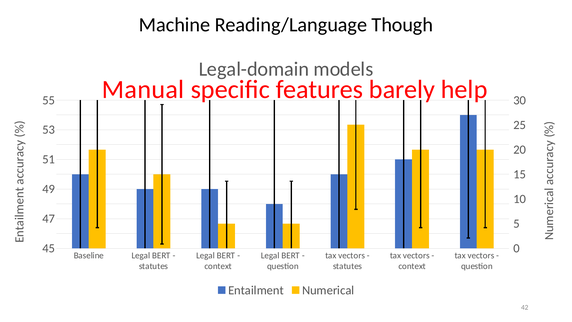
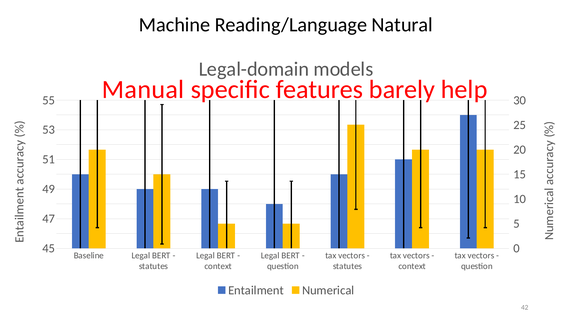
Though: Though -> Natural
